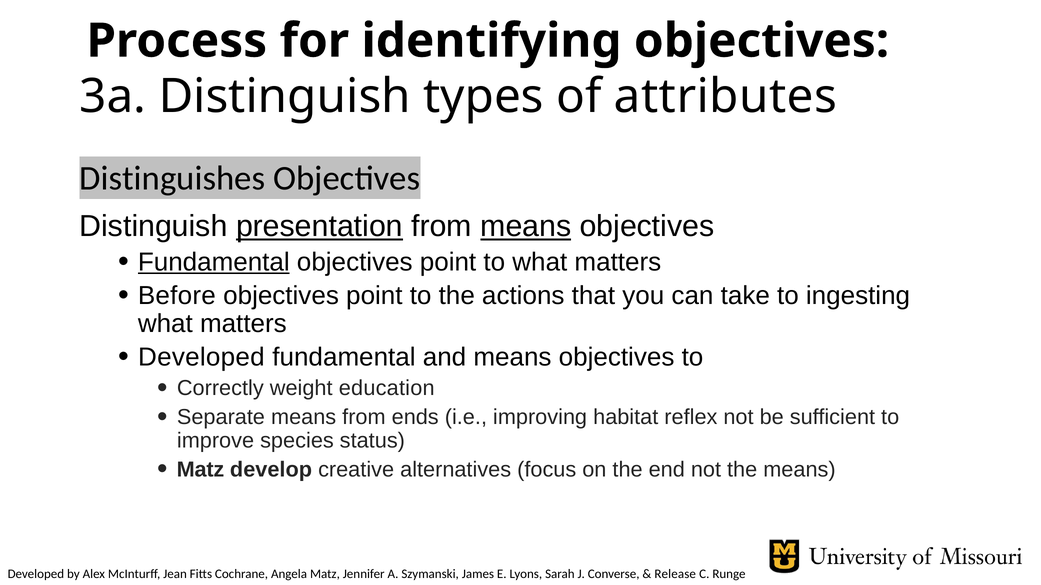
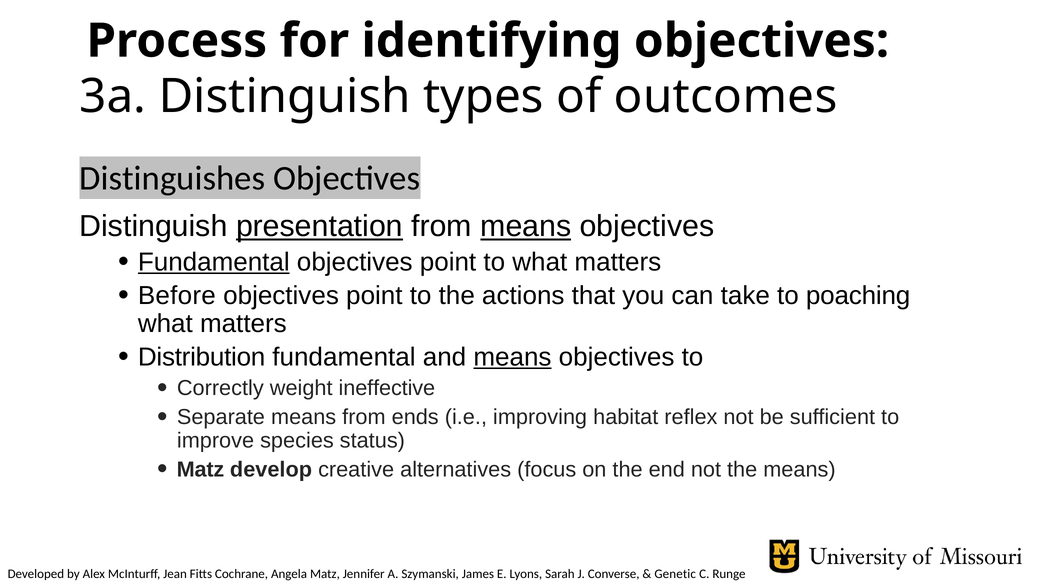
attributes: attributes -> outcomes
ingesting: ingesting -> poaching
Developed at (201, 357): Developed -> Distribution
means at (512, 357) underline: none -> present
education: education -> ineffective
Release: Release -> Genetic
